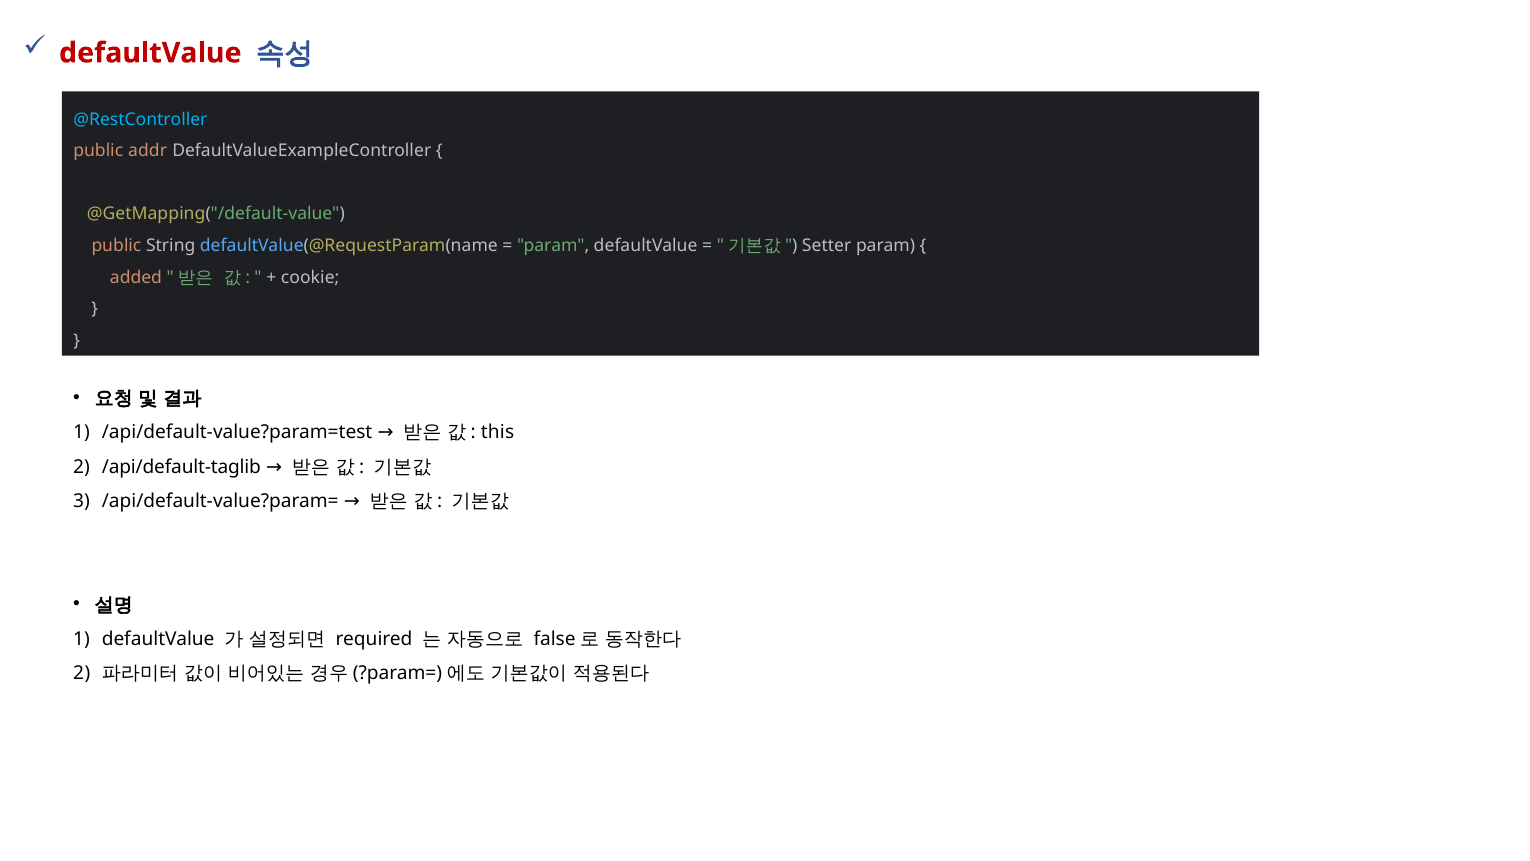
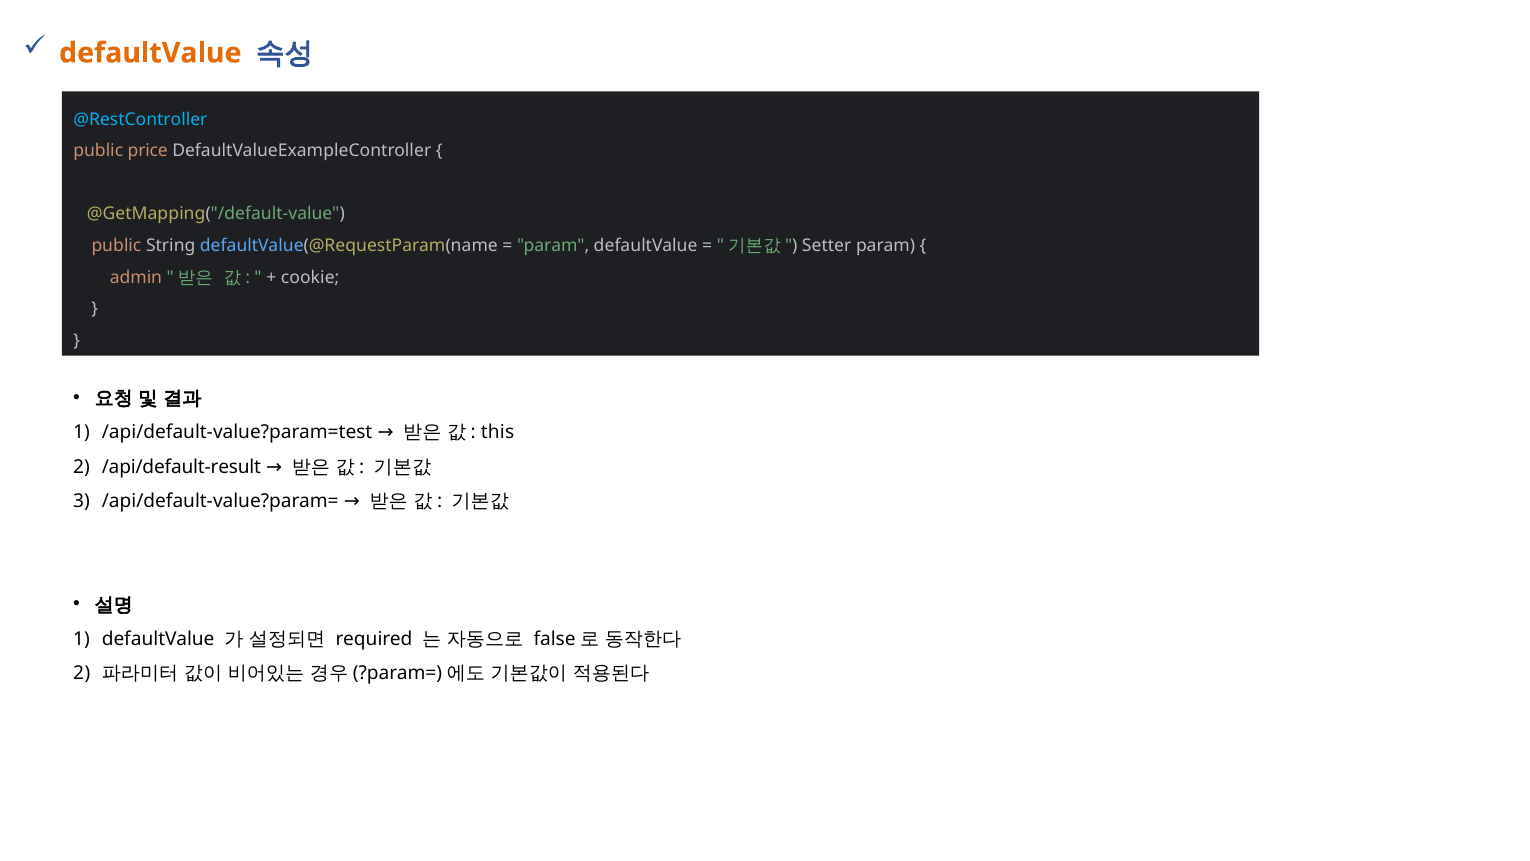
defaultValue at (150, 53) colour: red -> orange
addr: addr -> price
added: added -> admin
/api/default-taglib: /api/default-taglib -> /api/default-result
